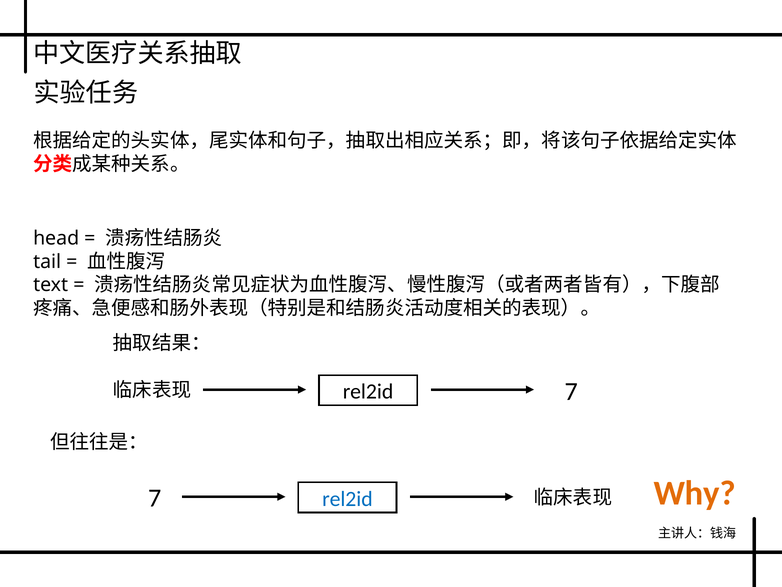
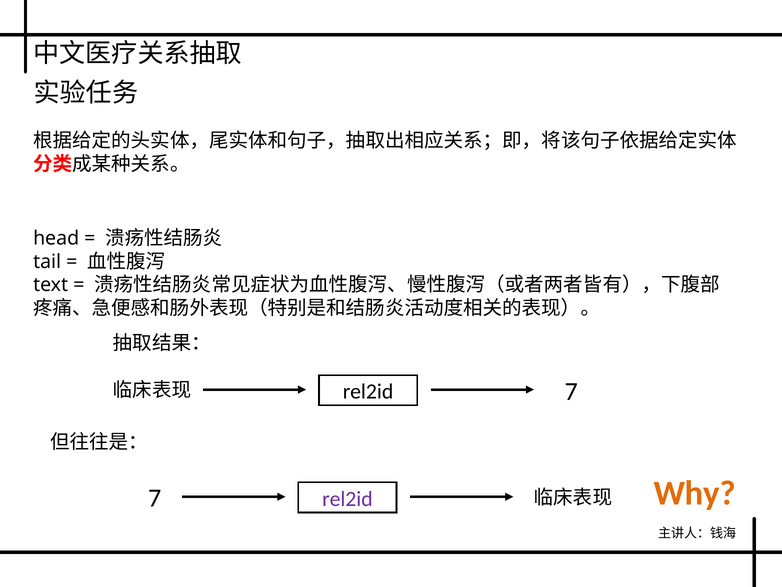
rel2id at (347, 499) colour: blue -> purple
